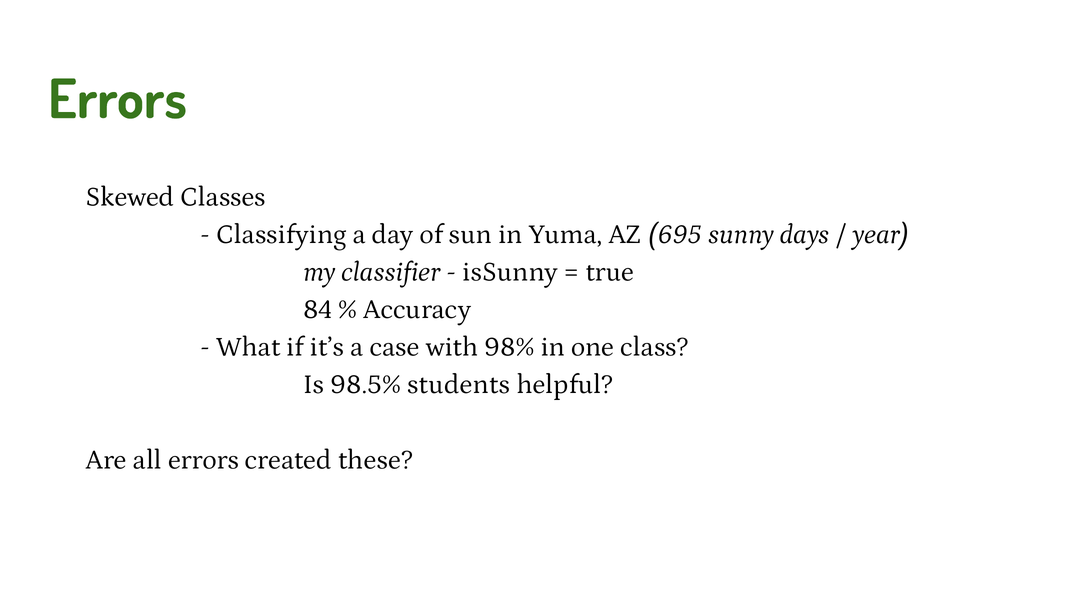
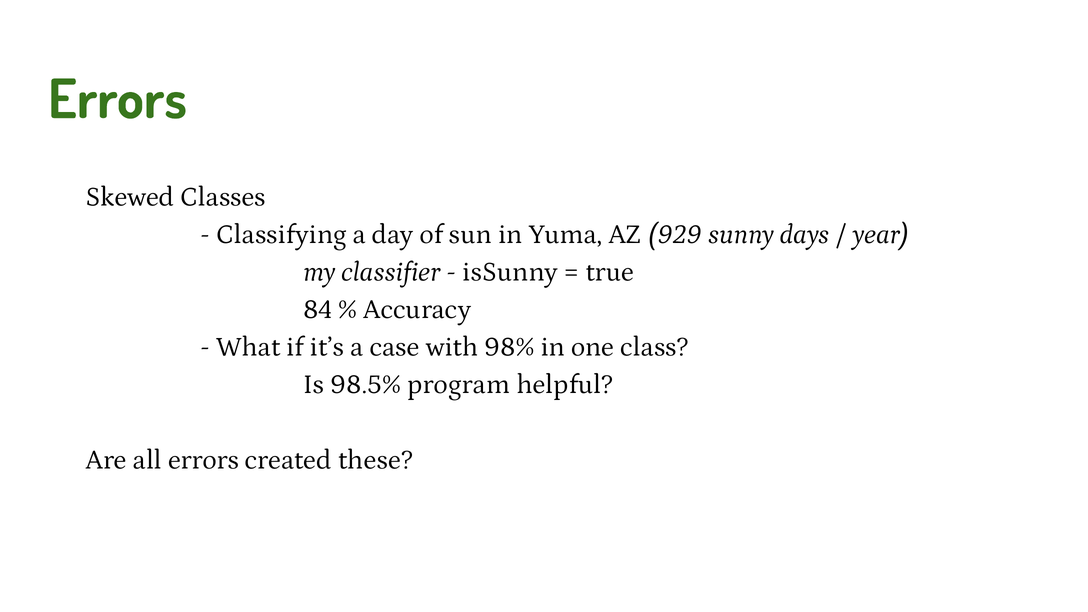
695: 695 -> 929
students: students -> program
